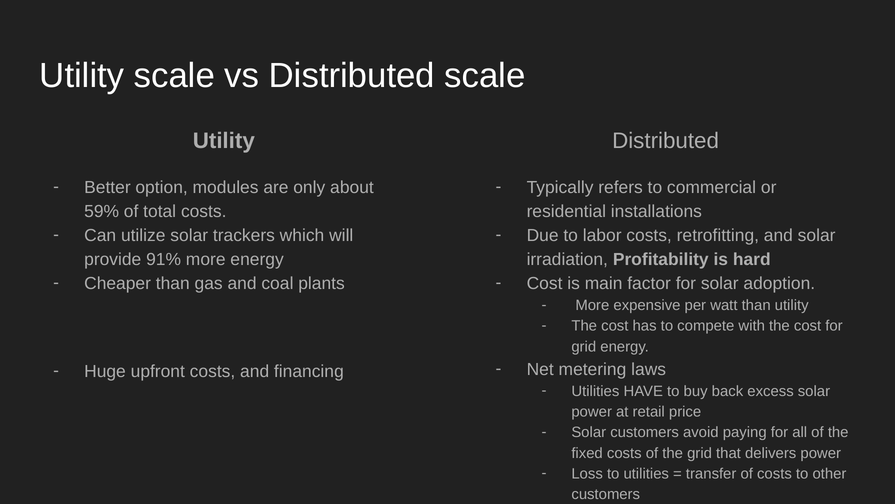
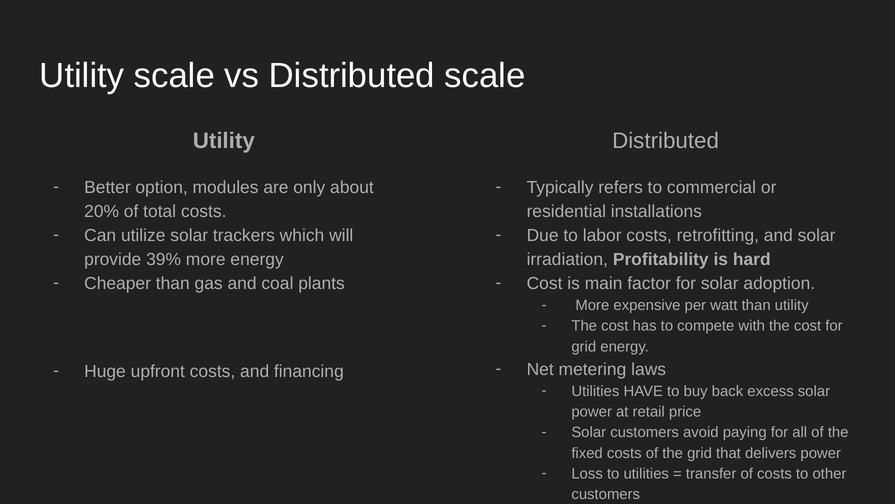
59%: 59% -> 20%
91%: 91% -> 39%
